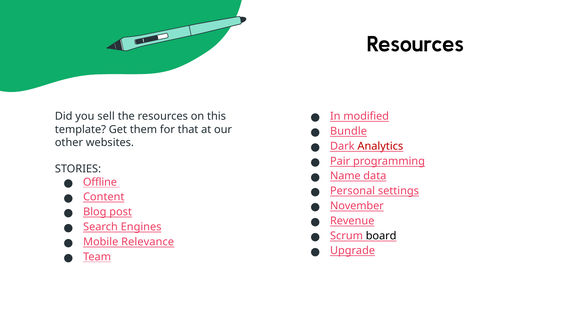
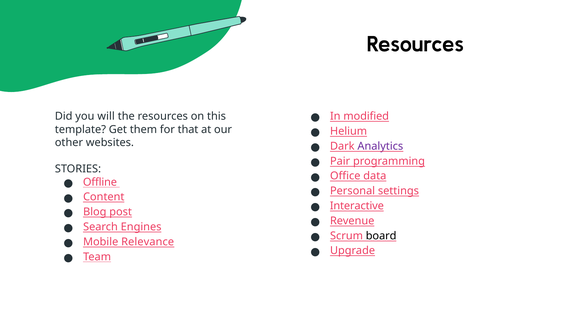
sell: sell -> will
Bundle: Bundle -> Helium
Analytics colour: red -> purple
Name: Name -> Office
November: November -> Interactive
